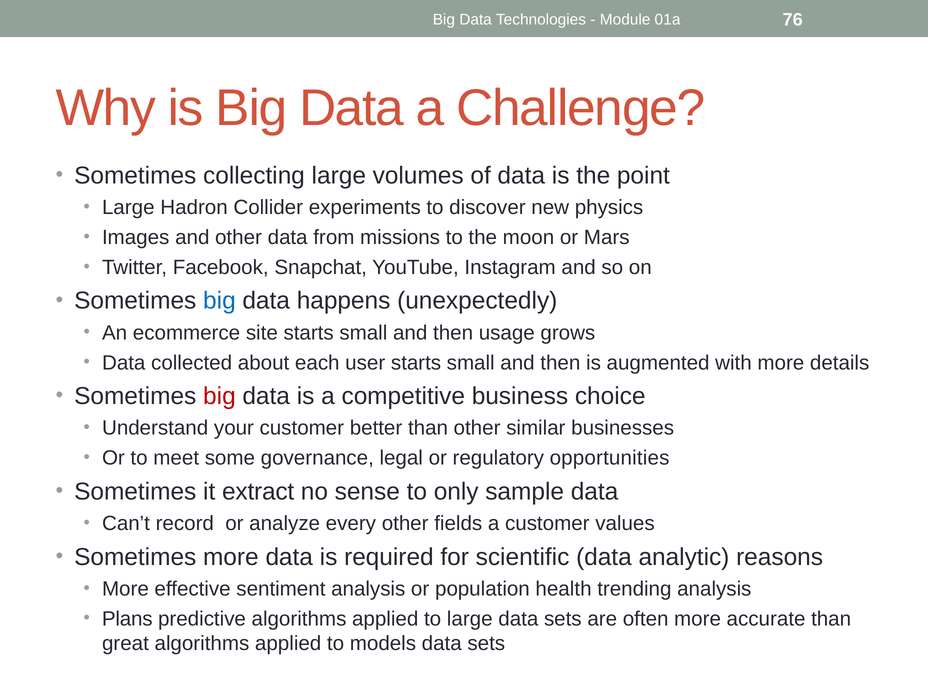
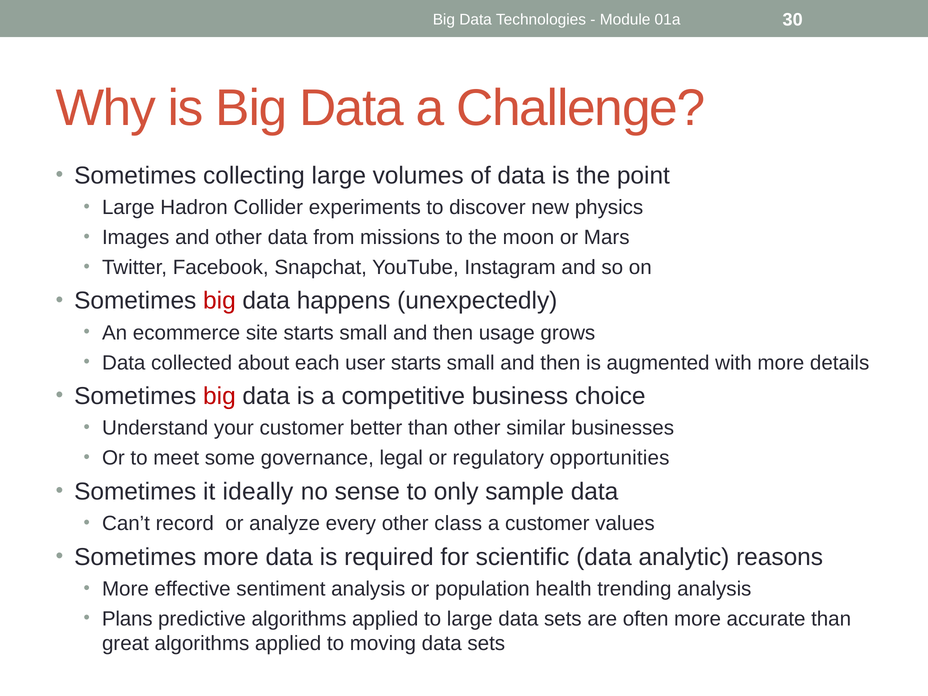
76: 76 -> 30
big at (219, 301) colour: blue -> red
extract: extract -> ideally
fields: fields -> class
models: models -> moving
